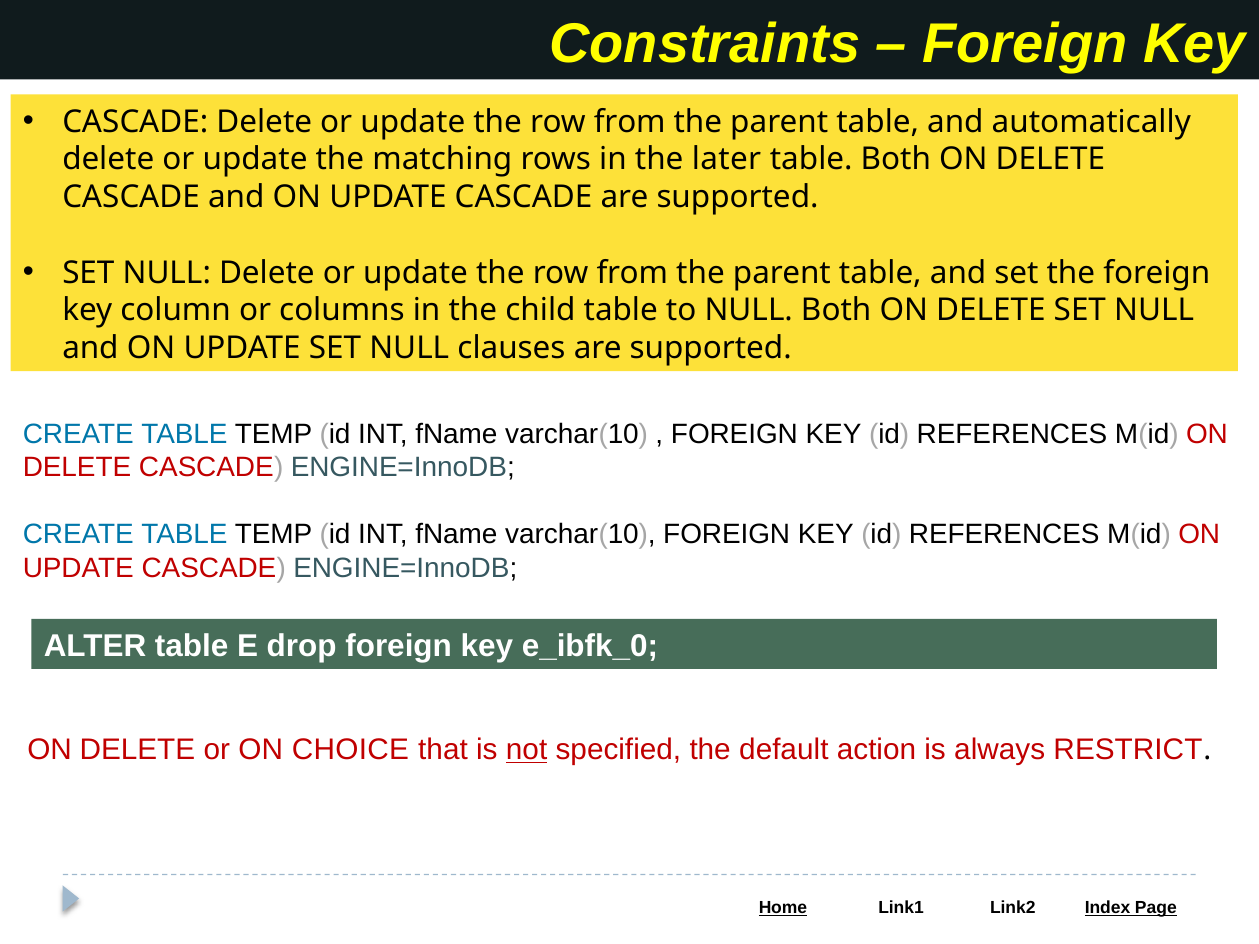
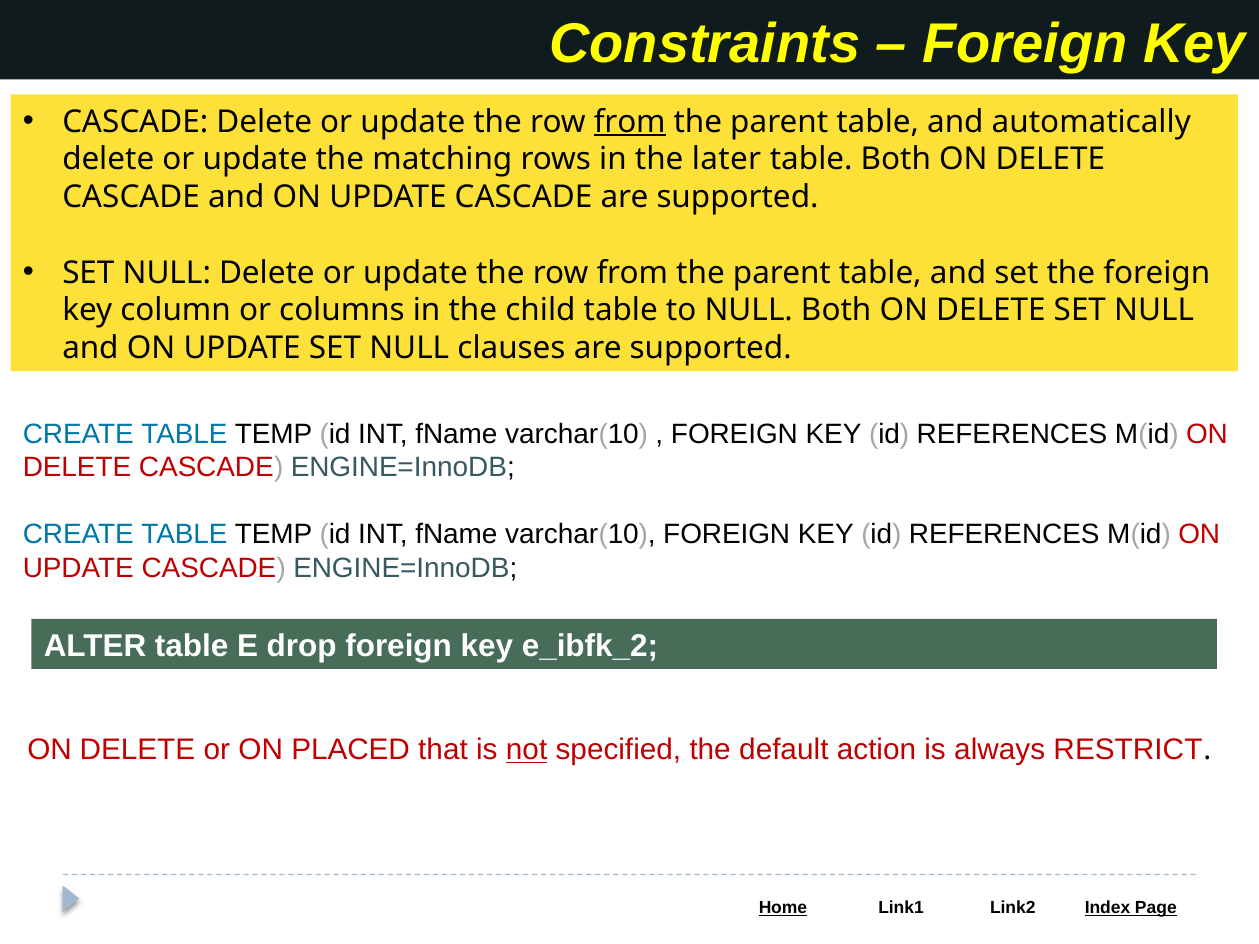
from at (630, 122) underline: none -> present
e_ibfk_0: e_ibfk_0 -> e_ibfk_2
CHOICE: CHOICE -> PLACED
